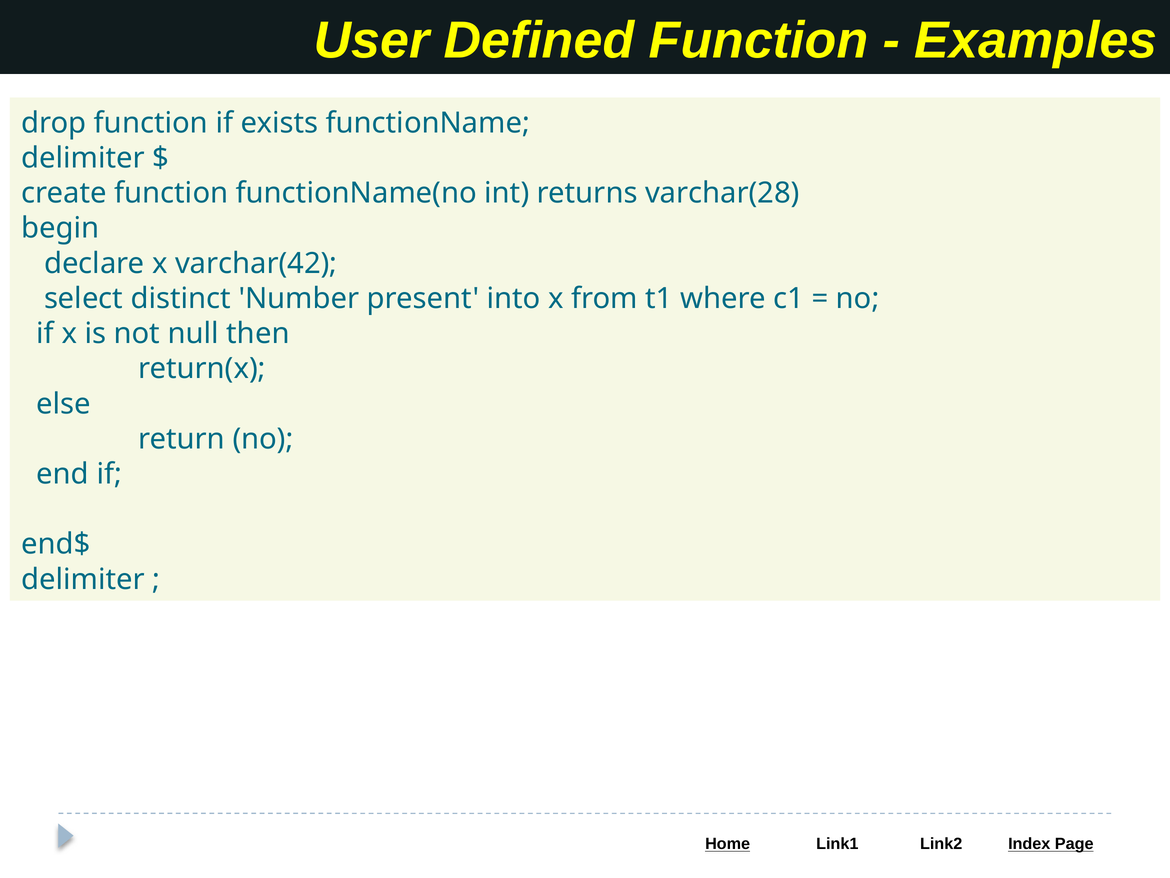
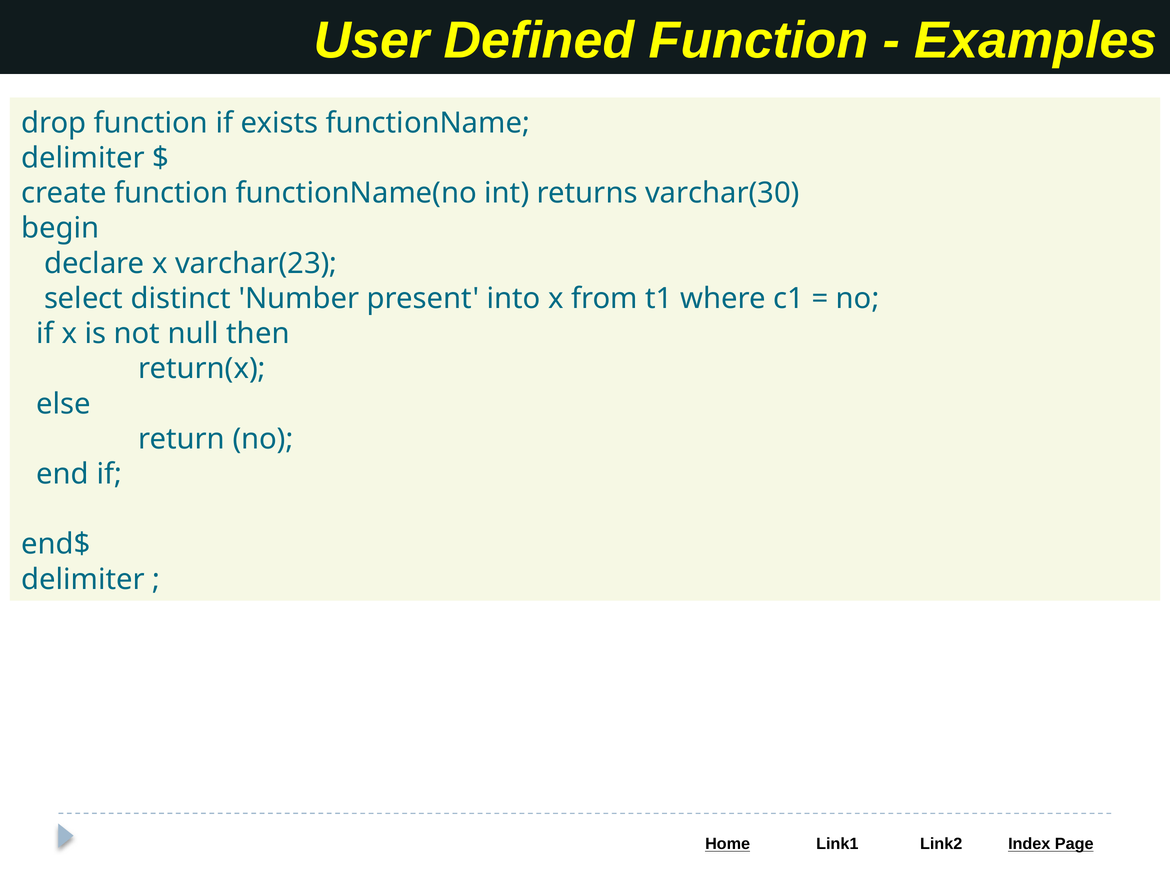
varchar(28: varchar(28 -> varchar(30
varchar(42: varchar(42 -> varchar(23
